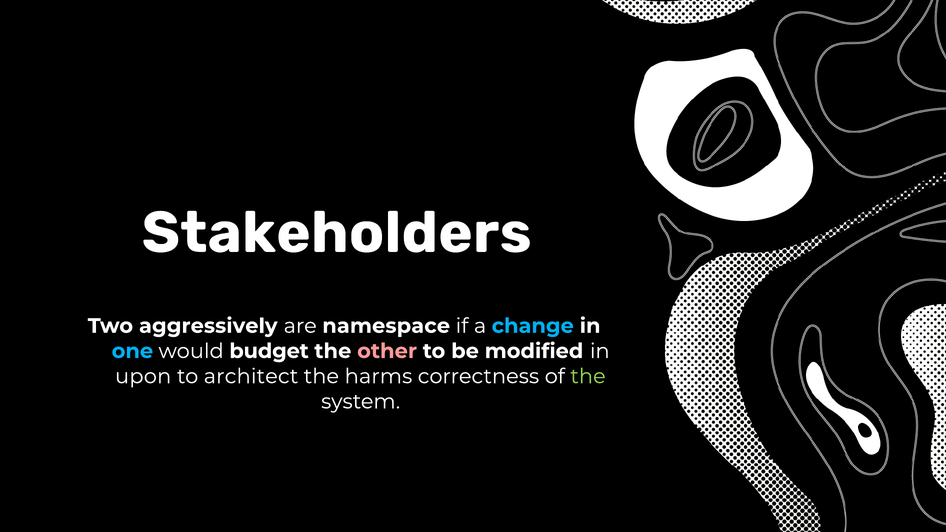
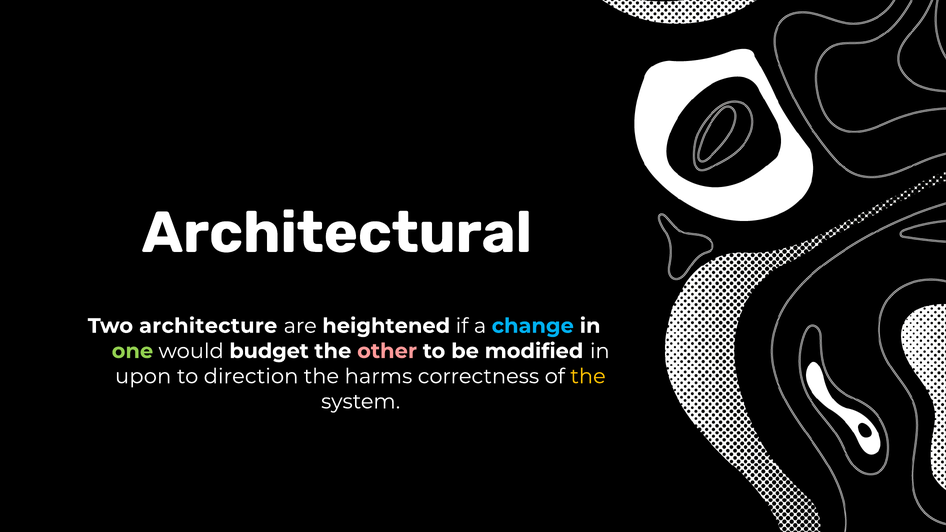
Stakeholders: Stakeholders -> Architectural
aggressively: aggressively -> architecture
namespace: namespace -> heightened
one colour: light blue -> light green
architect: architect -> direction
the at (588, 376) colour: light green -> yellow
